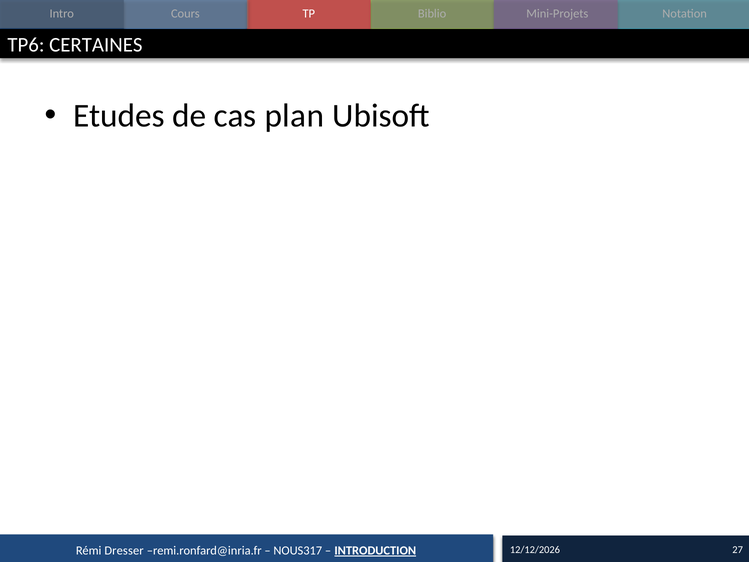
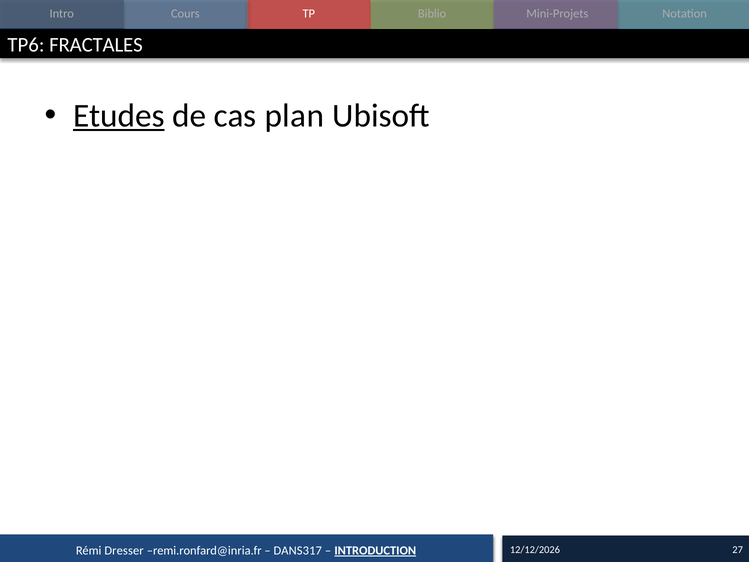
CERTAINES: CERTAINES -> FRACTALES
Etudes underline: none -> present
NOUS317: NOUS317 -> DANS317
